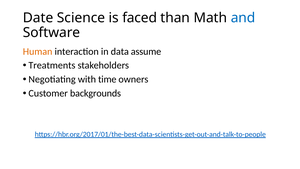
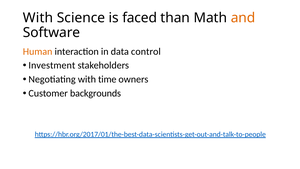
Date at (38, 18): Date -> With
and colour: blue -> orange
assume: assume -> control
Treatments: Treatments -> Investment
